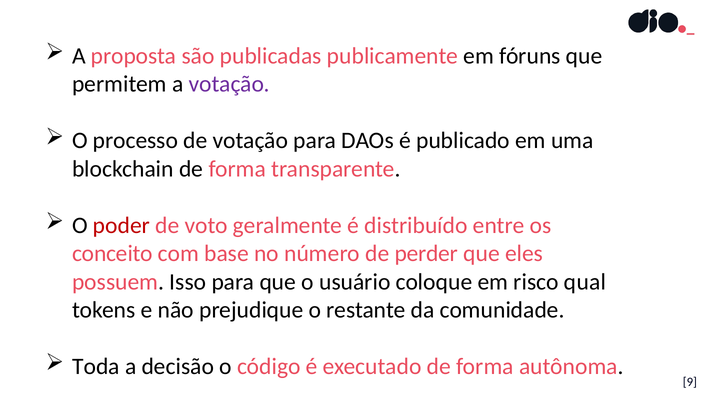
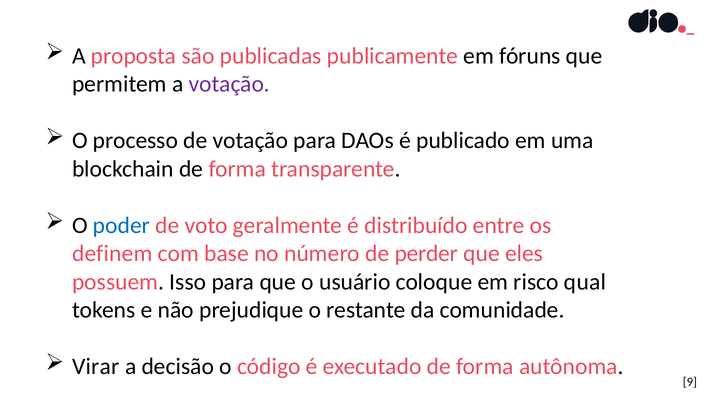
poder colour: red -> blue
conceito: conceito -> definem
Toda: Toda -> Virar
